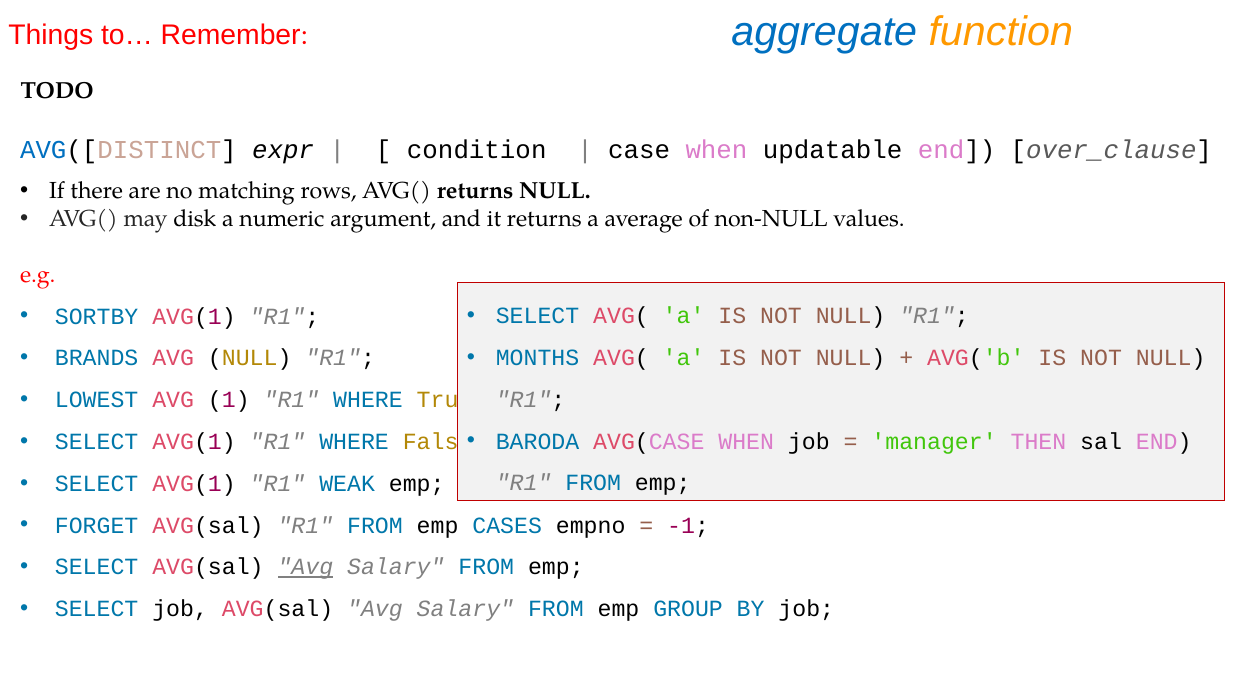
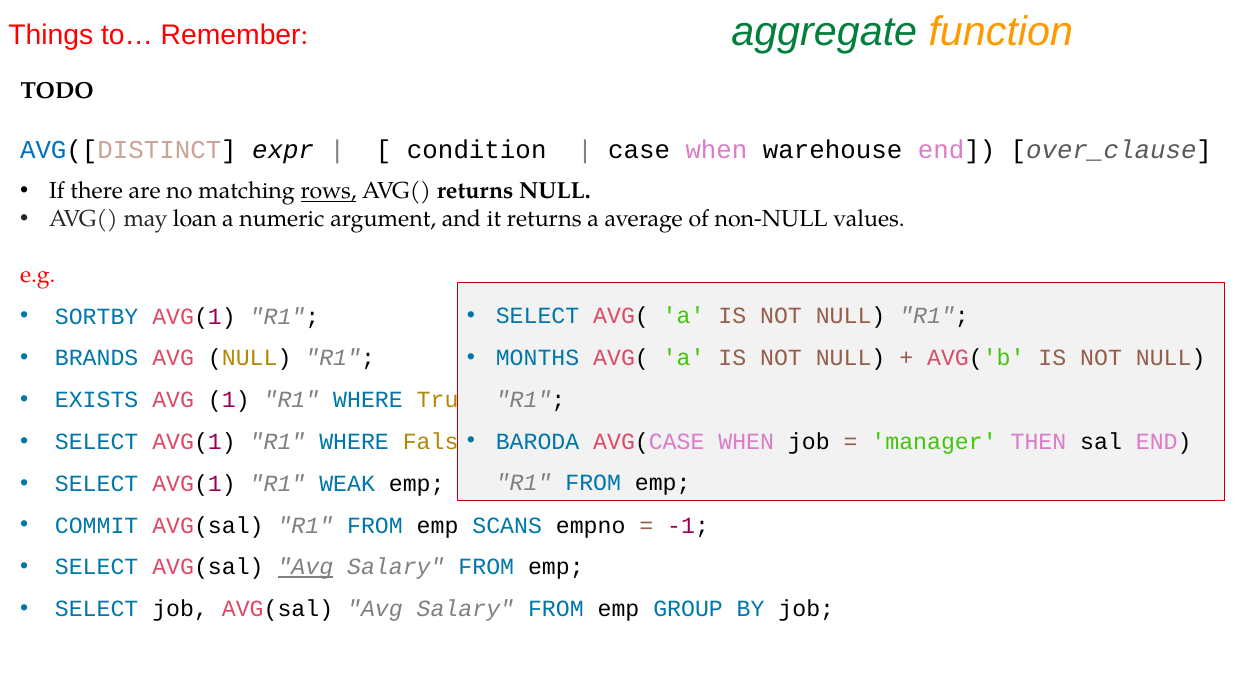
aggregate colour: blue -> green
updatable: updatable -> warehouse
rows underline: none -> present
disk: disk -> loan
LOWEST: LOWEST -> EXISTS
FORGET: FORGET -> COMMIT
CASES: CASES -> SCANS
